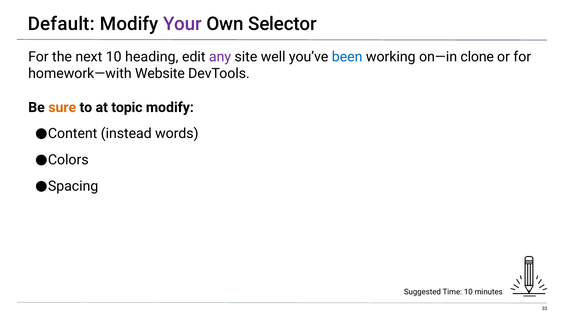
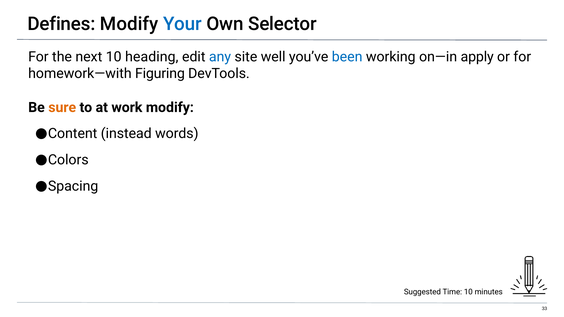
Default: Default -> Defines
Your colour: purple -> blue
any colour: purple -> blue
clone: clone -> apply
Website: Website -> Figuring
topic: topic -> work
